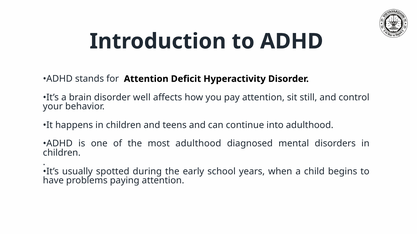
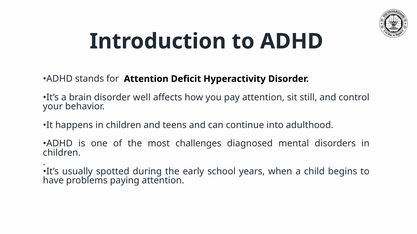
most adulthood: adulthood -> challenges
